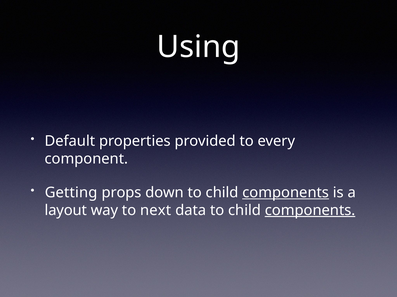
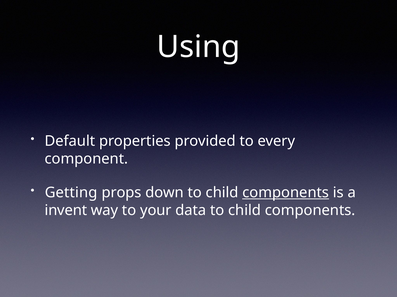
layout: layout -> invent
next: next -> your
components at (310, 211) underline: present -> none
